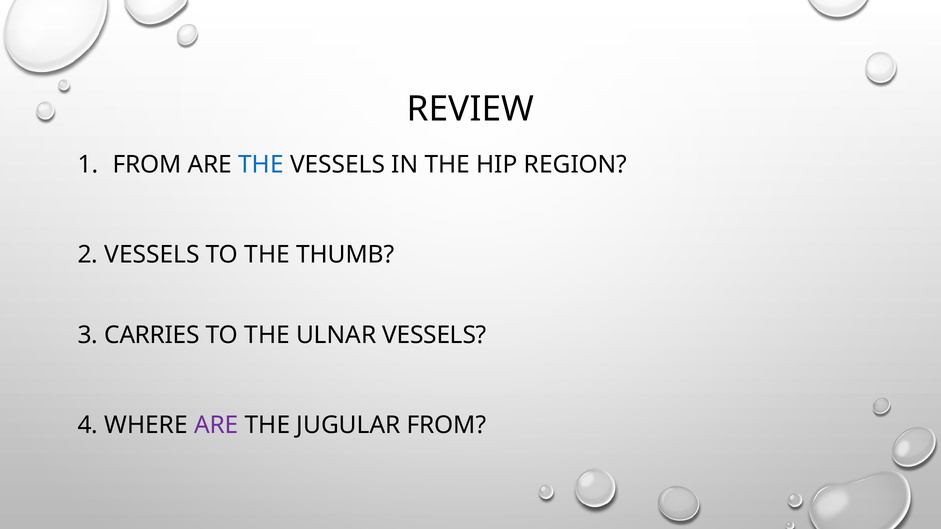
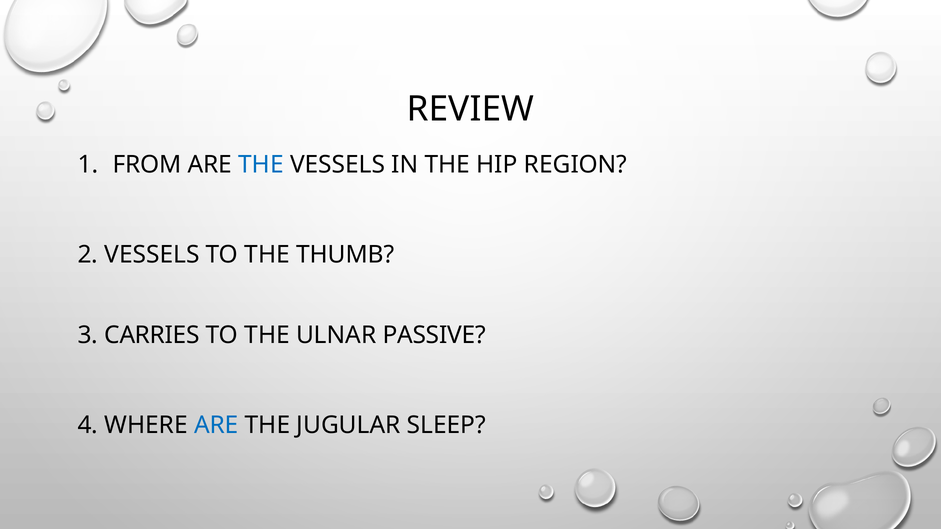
ULNAR VESSELS: VESSELS -> PASSIVE
ARE at (216, 425) colour: purple -> blue
JUGULAR FROM: FROM -> SLEEP
